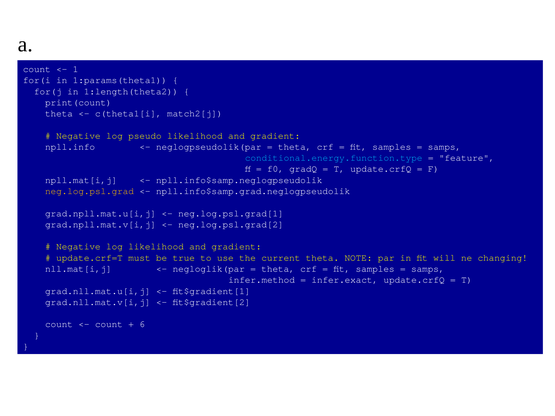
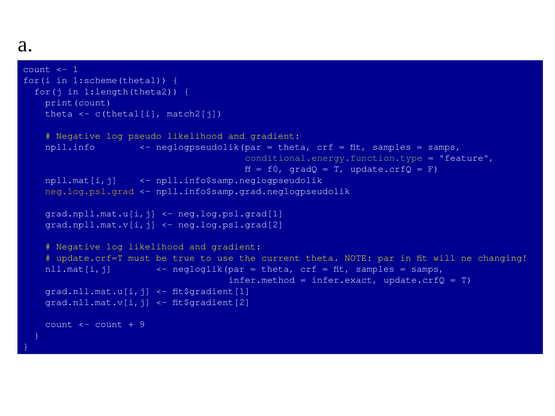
1:params(theta1: 1:params(theta1 -> 1:scheme(theta1
conditional.energy.function.type colour: light blue -> light green
6: 6 -> 9
